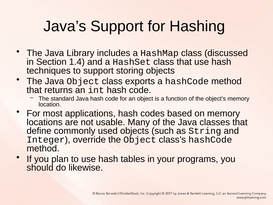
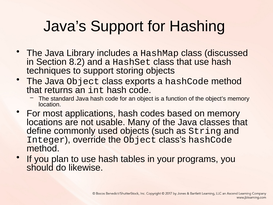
1.4: 1.4 -> 8.2
